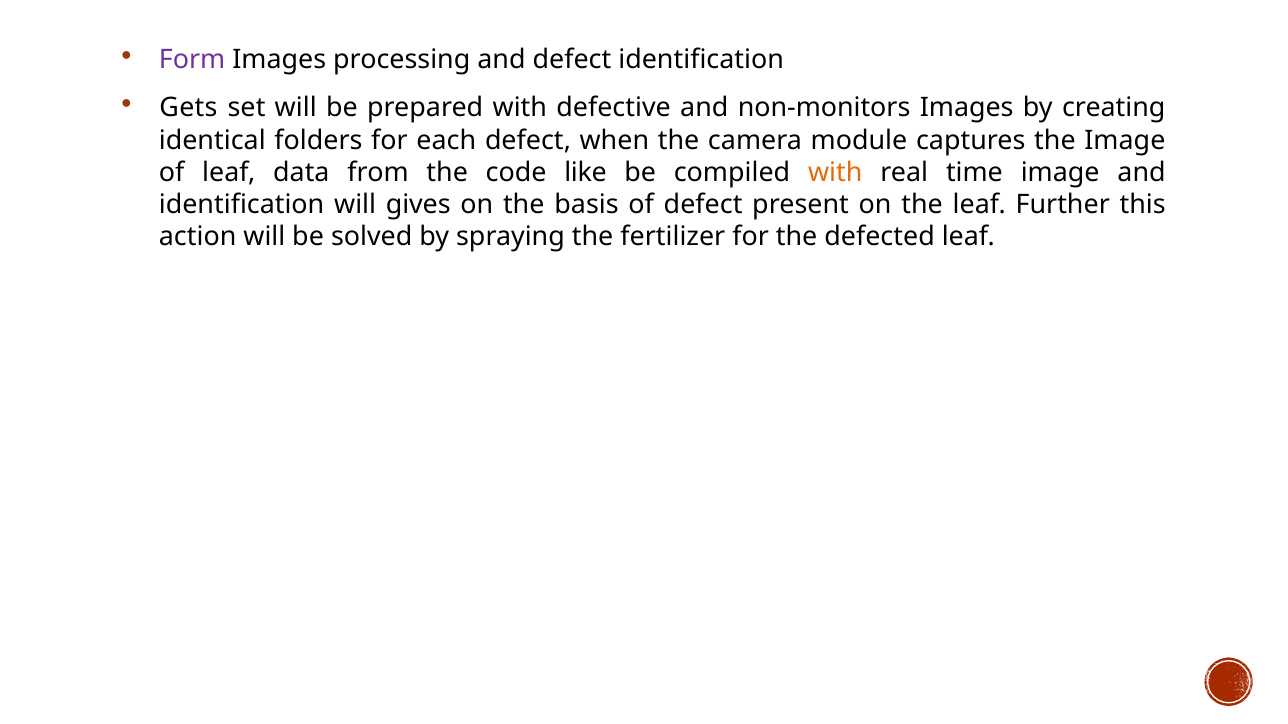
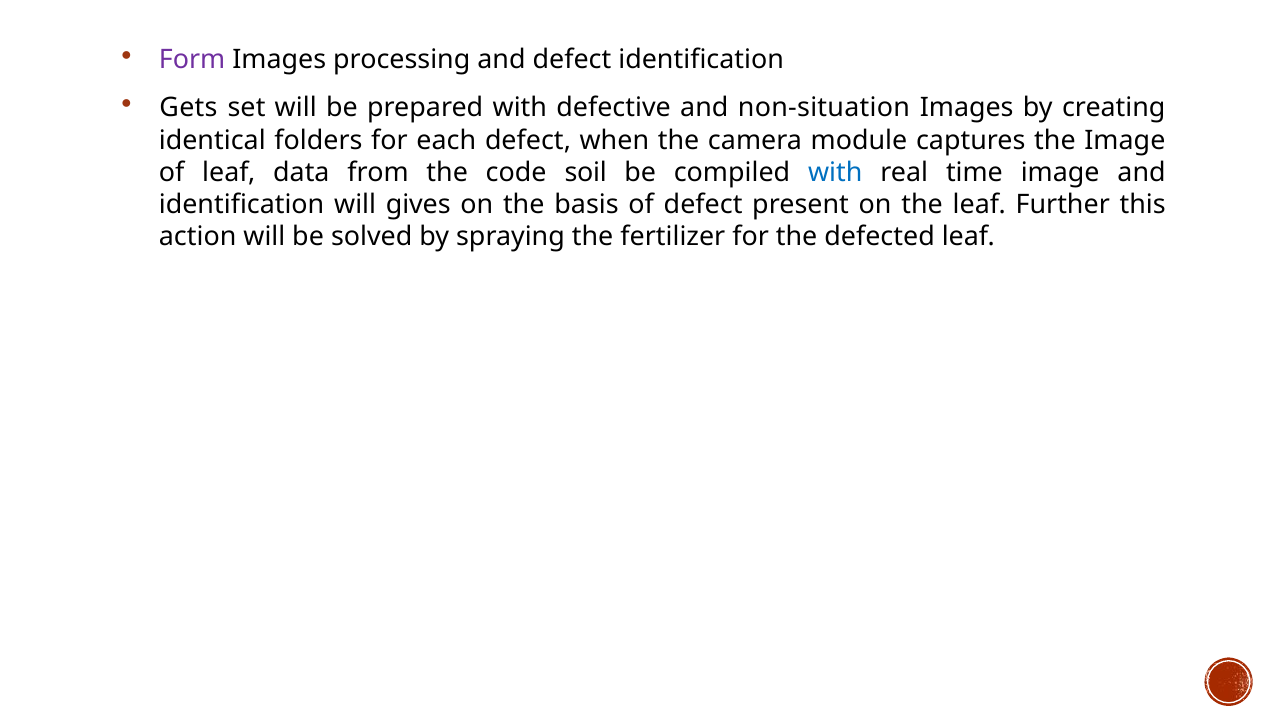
non-monitors: non-monitors -> non-situation
like: like -> soil
with at (835, 173) colour: orange -> blue
